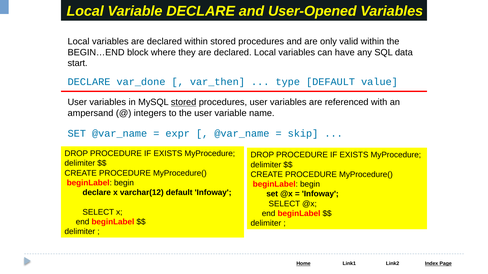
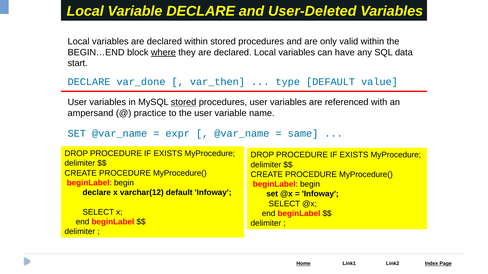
User-Opened: User-Opened -> User-Deleted
where underline: none -> present
integers: integers -> practice
skip: skip -> same
